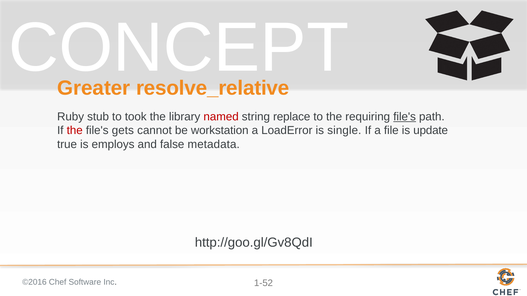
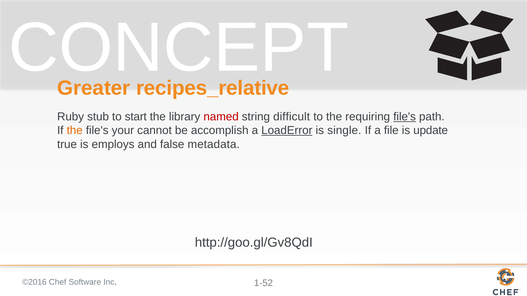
resolve_relative: resolve_relative -> recipes_relative
took: took -> start
replace: replace -> difficult
the at (75, 131) colour: red -> orange
gets: gets -> your
workstation: workstation -> accomplish
LoadError underline: none -> present
